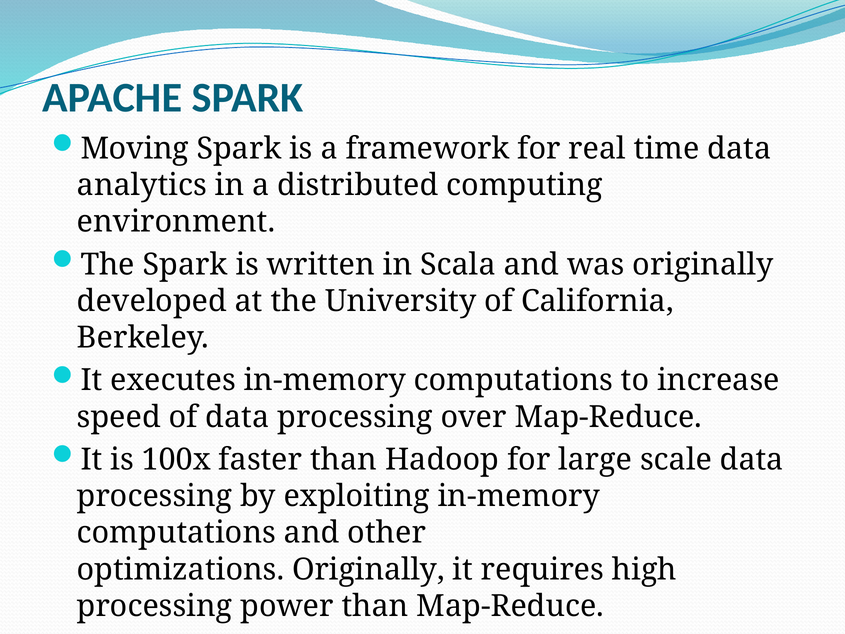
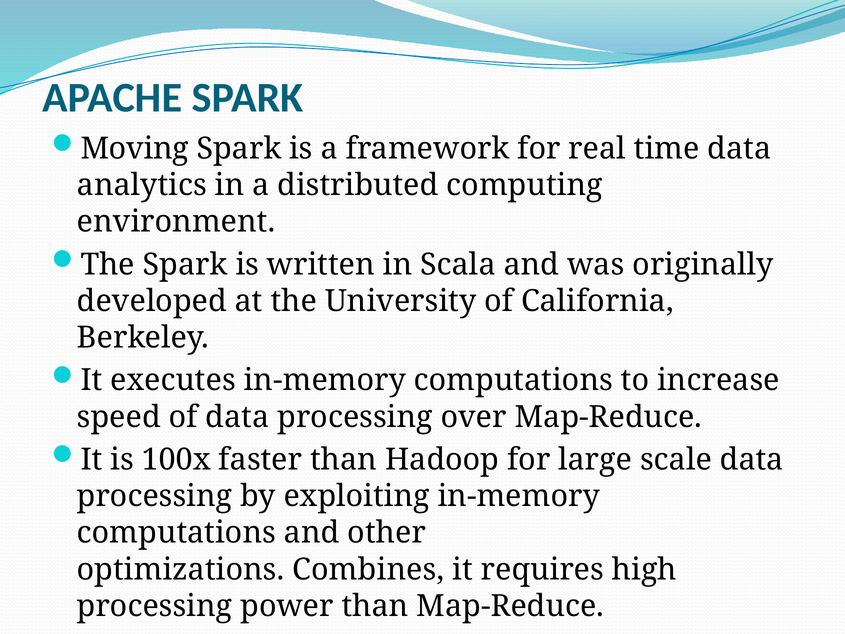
optimizations Originally: Originally -> Combines
